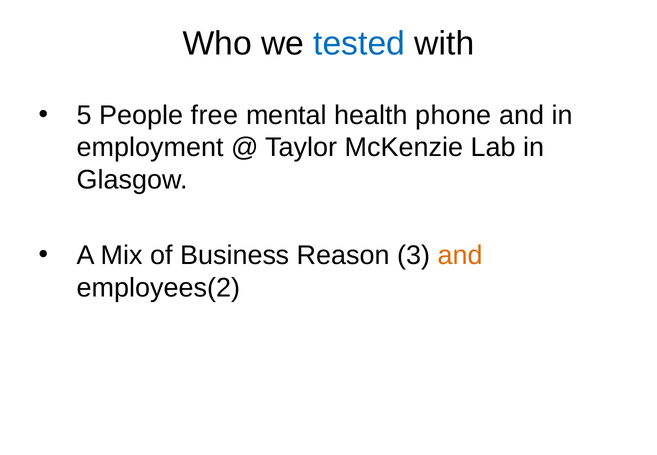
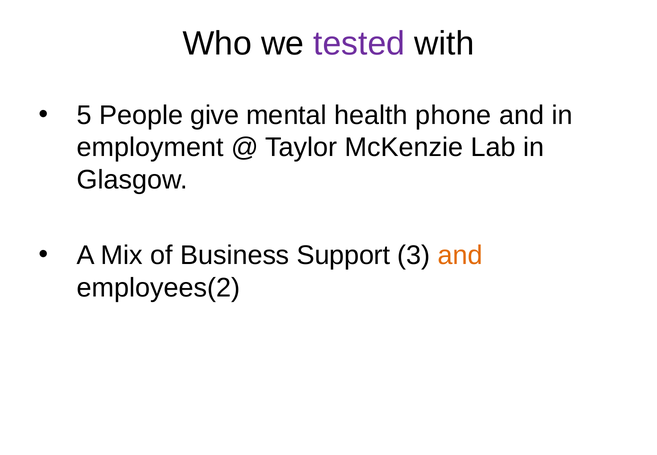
tested colour: blue -> purple
free: free -> give
Reason: Reason -> Support
